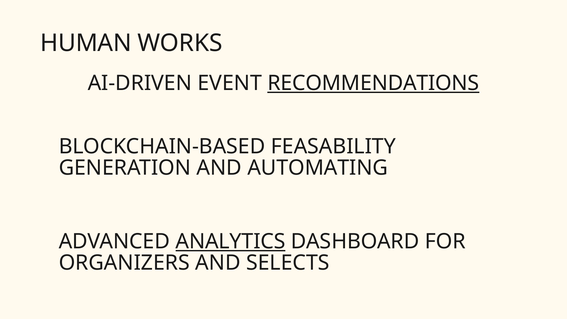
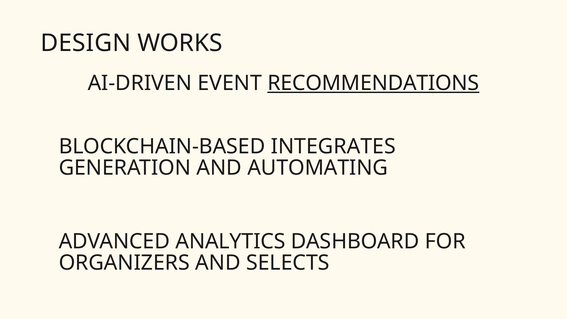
HUMAN: HUMAN -> DESIGN
FEASABILITY: FEASABILITY -> INTEGRATES
ANALYTICS underline: present -> none
